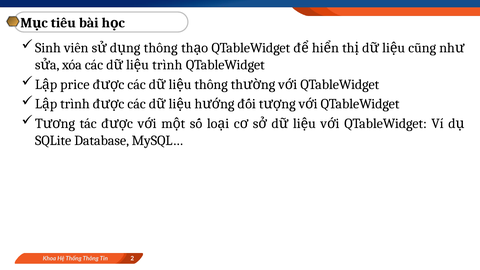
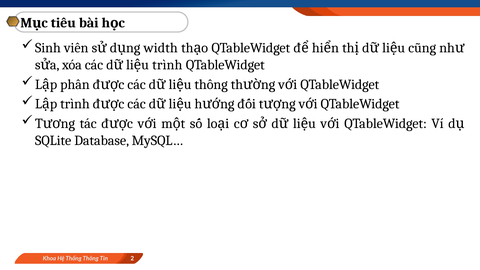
thông at (161, 48): thông -> width
price: price -> phân
